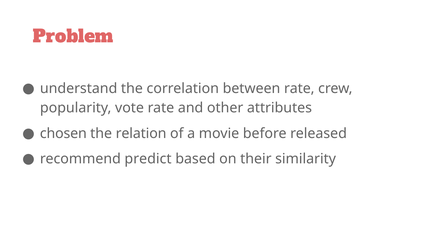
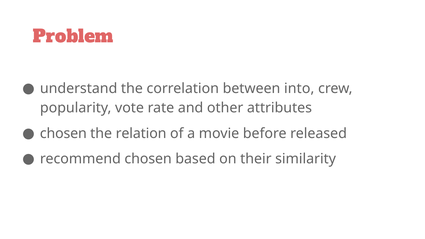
between rate: rate -> into
recommend predict: predict -> chosen
